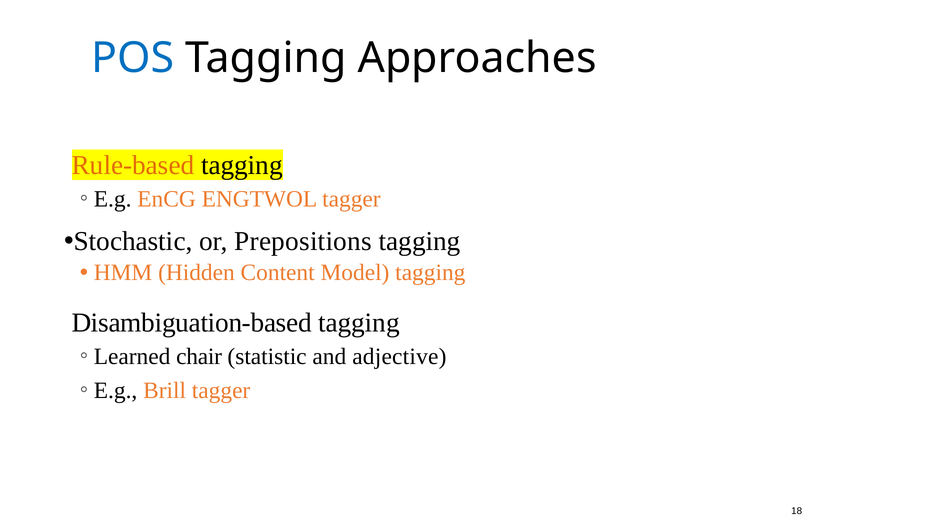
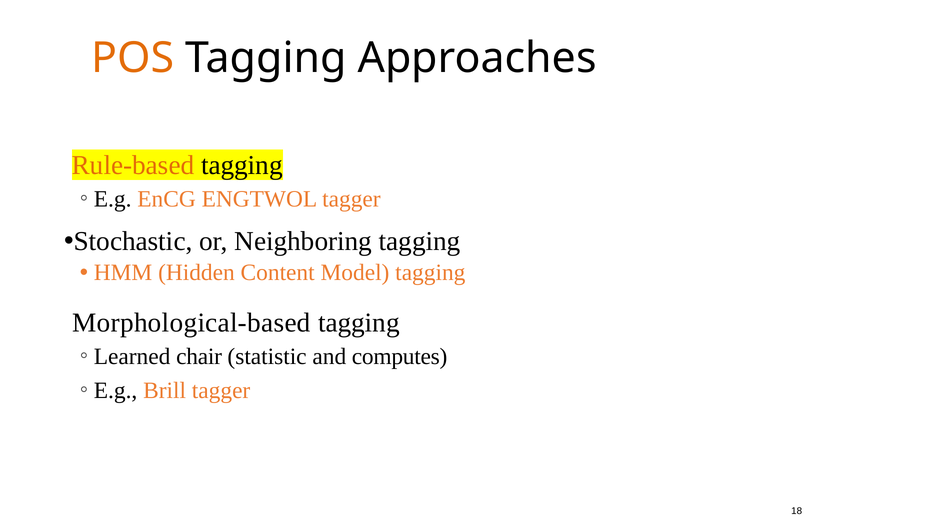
POS colour: blue -> orange
Prepositions: Prepositions -> Neighboring
Disambiguation-based: Disambiguation-based -> Morphological-based
adjective: adjective -> computes
